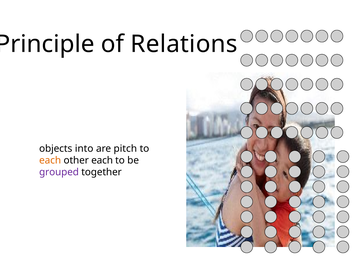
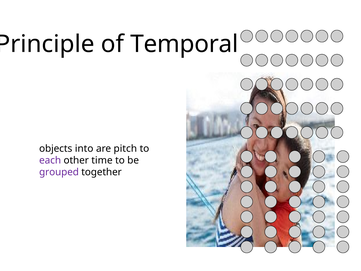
Relations: Relations -> Temporal
each at (50, 160) colour: orange -> purple
other each: each -> time
